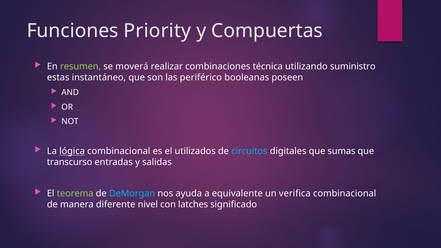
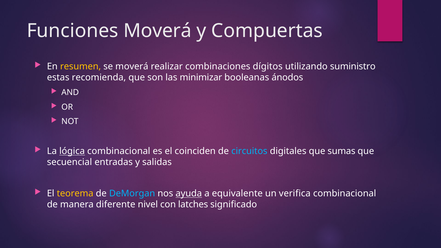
Funciones Priority: Priority -> Moverá
resumen colour: light green -> yellow
técnica: técnica -> dígitos
instantáneo: instantáneo -> recomienda
periférico: periférico -> minimizar
poseen: poseen -> ánodos
utilizados: utilizados -> coinciden
transcurso: transcurso -> secuencial
teorema colour: light green -> yellow
ayuda underline: none -> present
